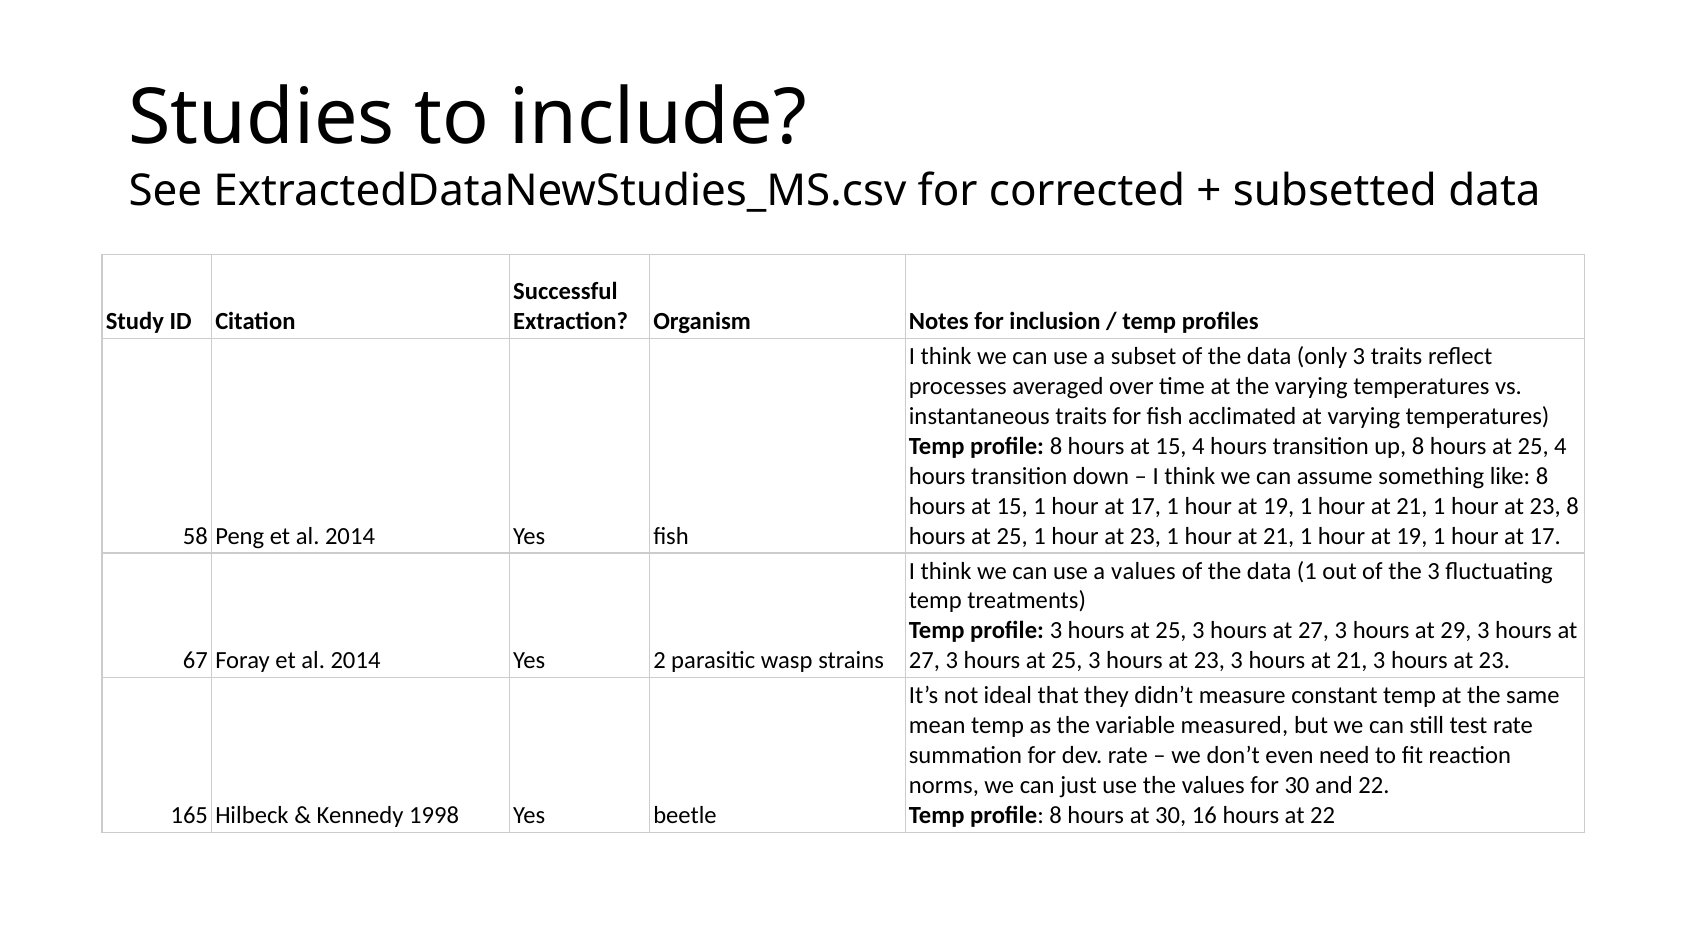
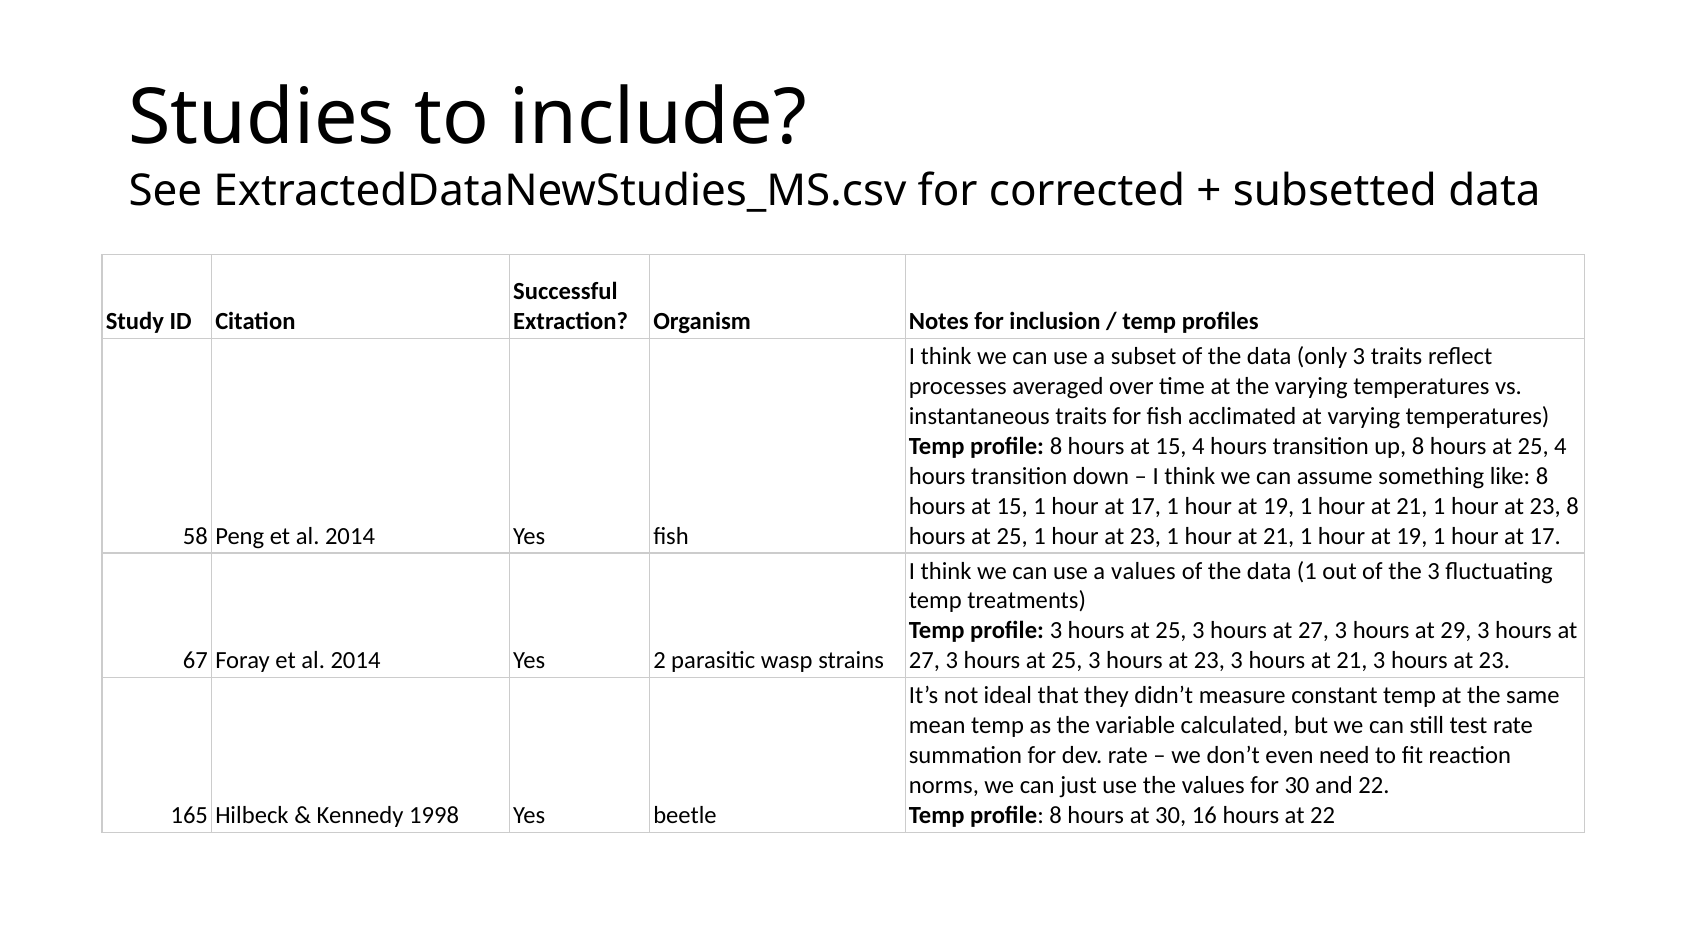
measured: measured -> calculated
